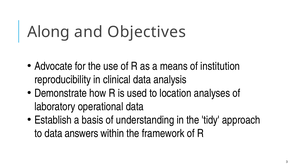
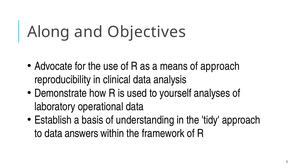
of institution: institution -> approach
location: location -> yourself
